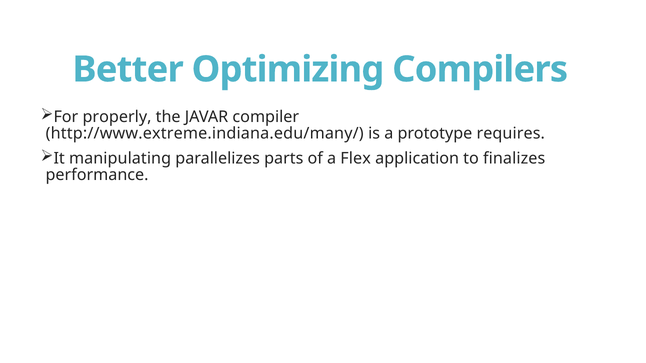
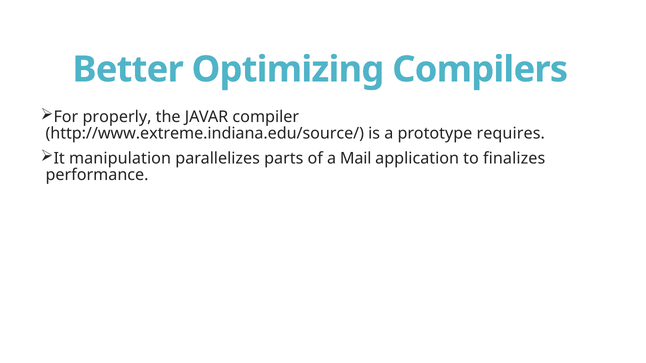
http://www.extreme.indiana.edu/many/: http://www.extreme.indiana.edu/many/ -> http://www.extreme.indiana.edu/source/
manipulating: manipulating -> manipulation
Flex: Flex -> Mail
